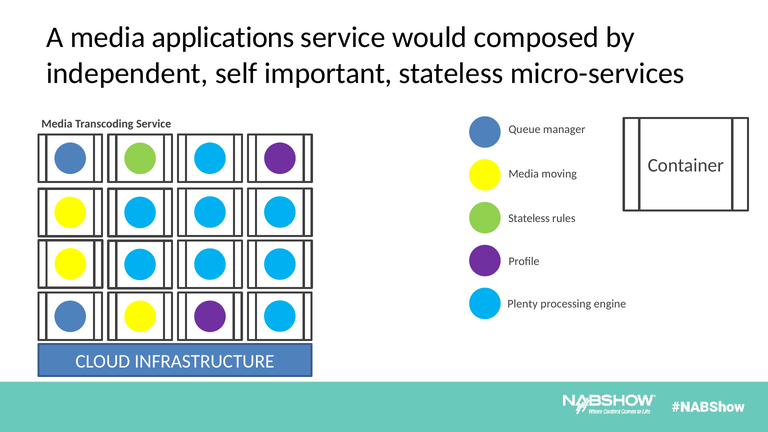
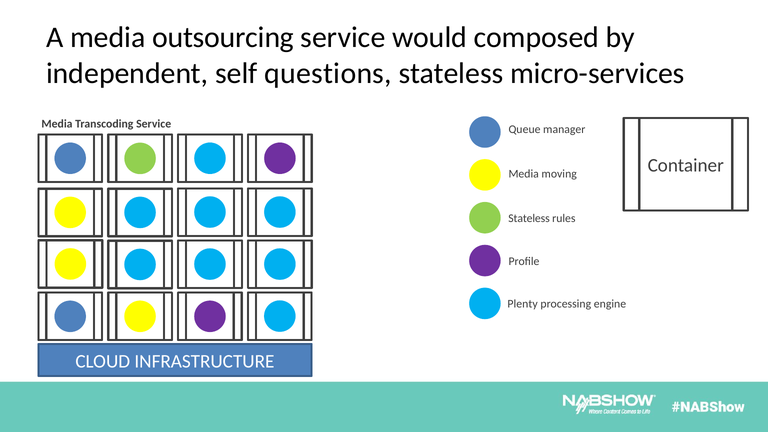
applications: applications -> outsourcing
important: important -> questions
